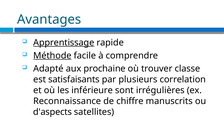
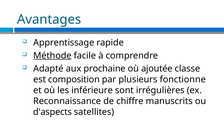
Apprentissage underline: present -> none
trouver: trouver -> ajoutée
satisfaisants: satisfaisants -> composition
correlation: correlation -> fonctionne
